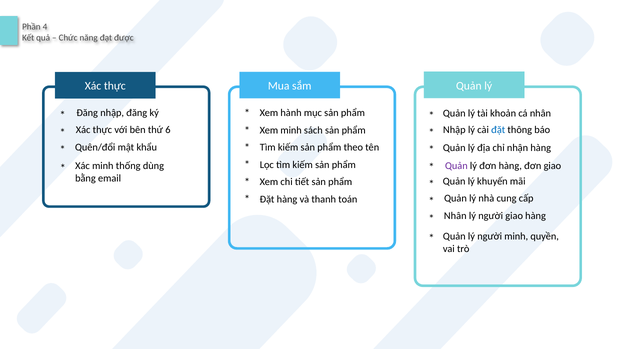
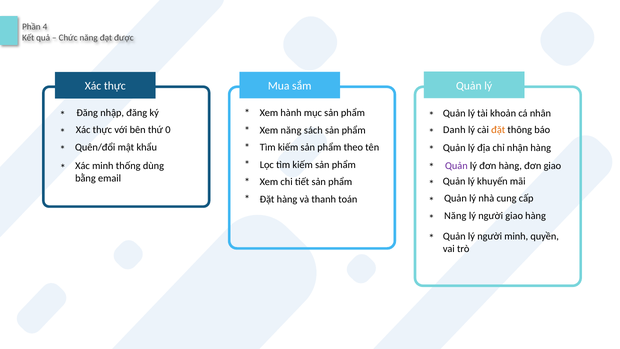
Nhập at (454, 130): Nhập -> Danh
đặt at (498, 130) colour: blue -> orange
6: 6 -> 0
Xem minh: minh -> năng
Nhân at (455, 216): Nhân -> Năng
